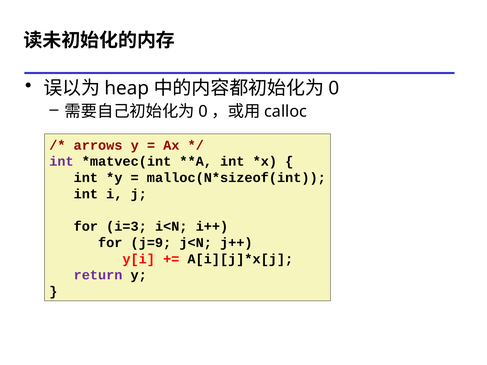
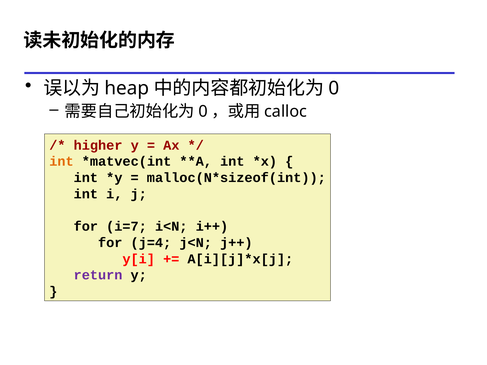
arrows: arrows -> higher
int at (61, 162) colour: purple -> orange
i=3: i=3 -> i=7
j=9: j=9 -> j=4
